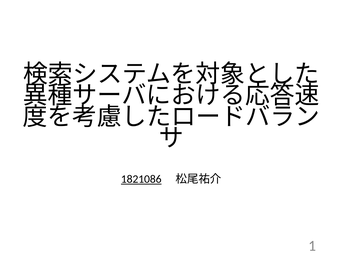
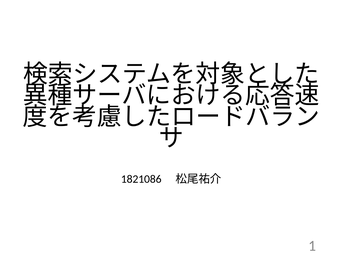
1821086 underline: present -> none
